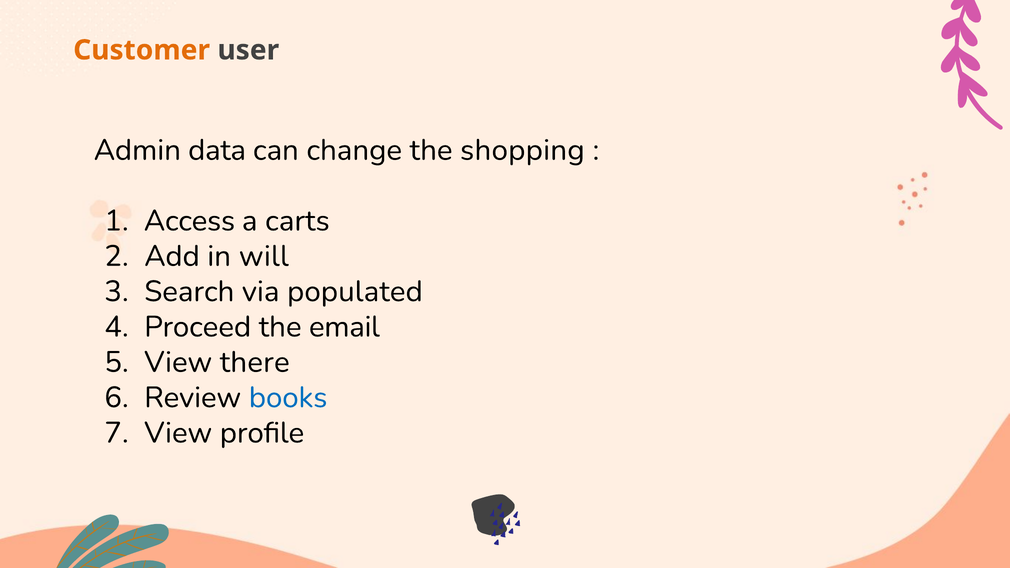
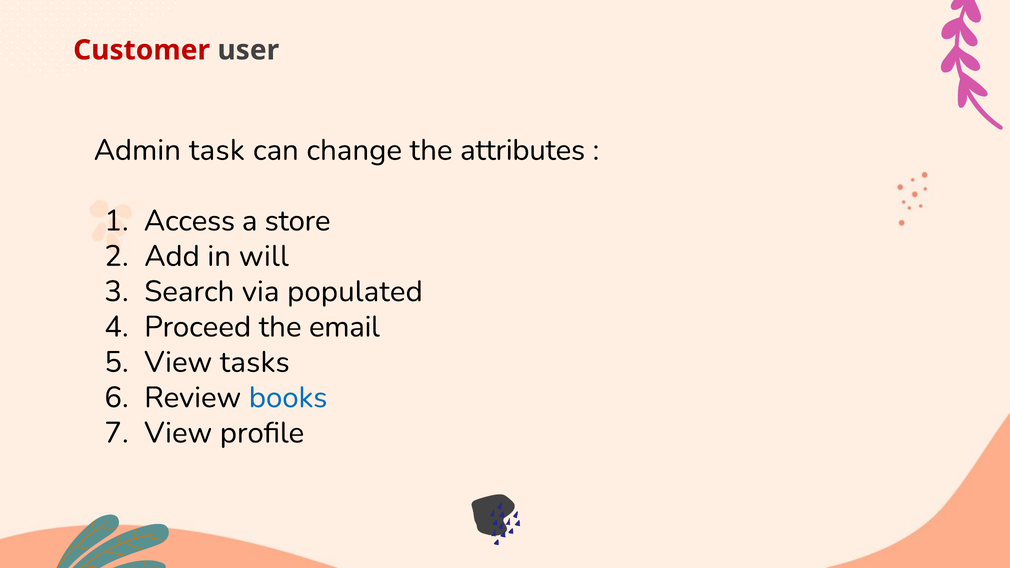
Customer colour: orange -> red
data: data -> task
shopping: shopping -> attributes
carts: carts -> store
there: there -> tasks
